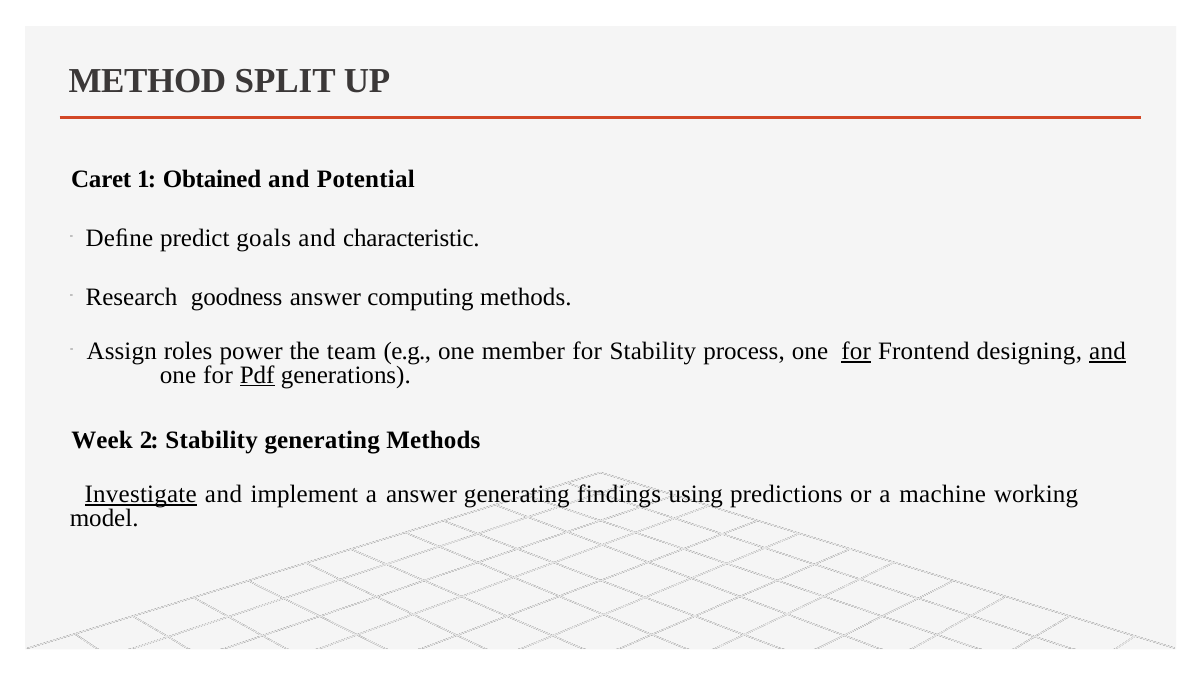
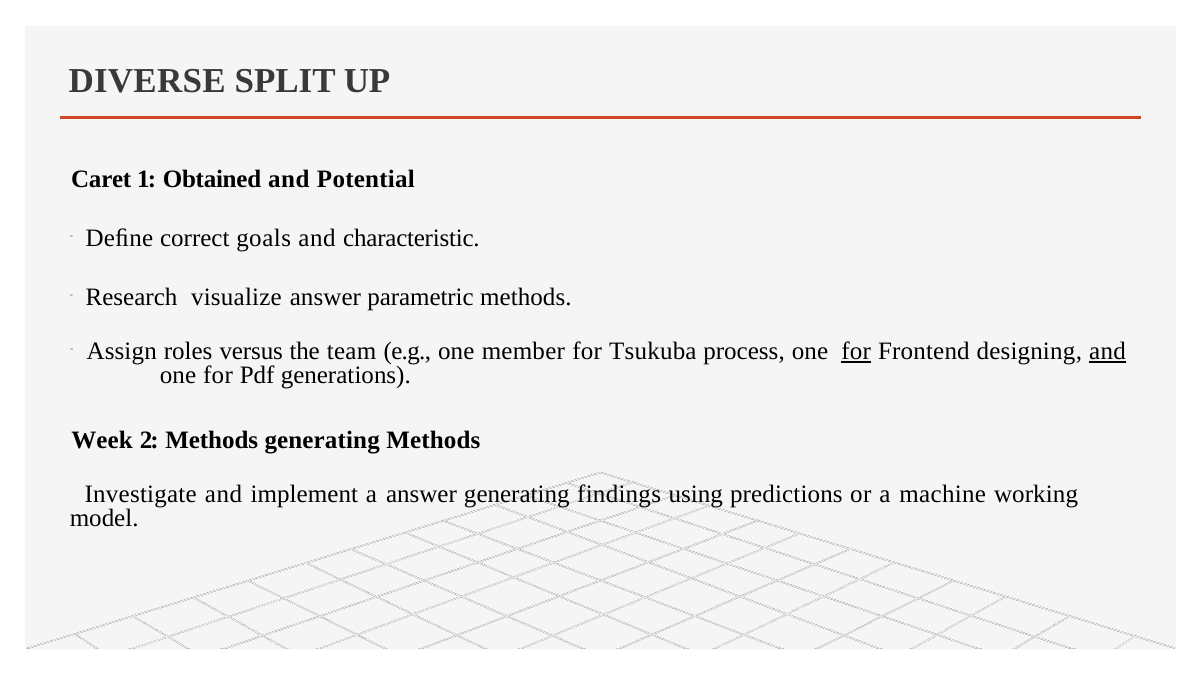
METHOD: METHOD -> DIVERSE
predict: predict -> correct
goodness: goodness -> visualize
computing: computing -> parametric
power: power -> versus
for Stability: Stability -> Tsukuba
Pdf underline: present -> none
2 Stability: Stability -> Methods
Investigate underline: present -> none
